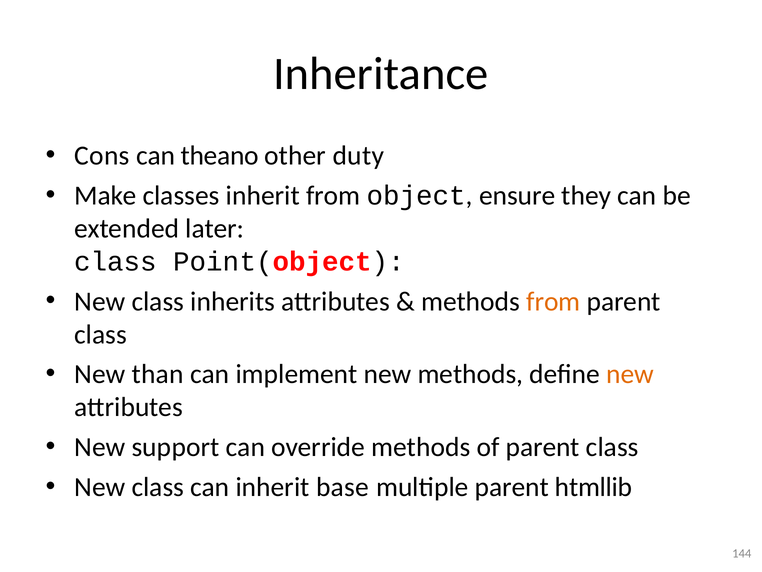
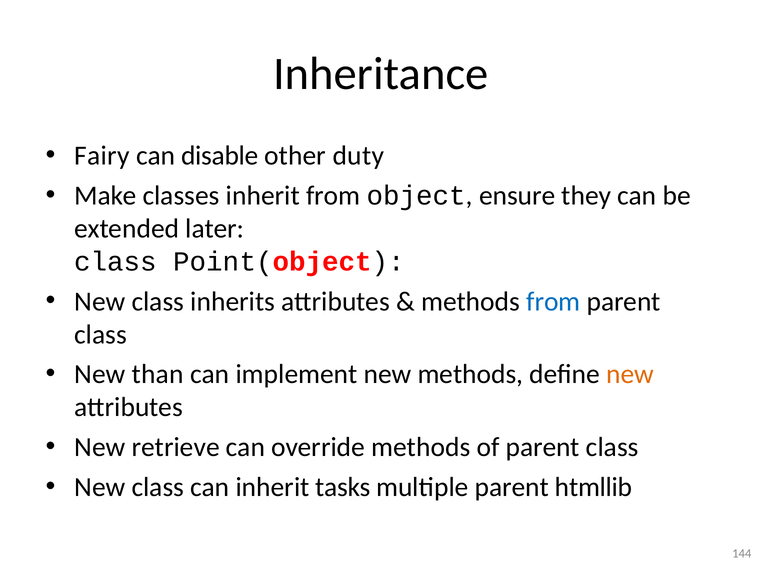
Cons: Cons -> Fairy
theano: theano -> disable
from at (553, 301) colour: orange -> blue
support: support -> retrieve
base: base -> tasks
